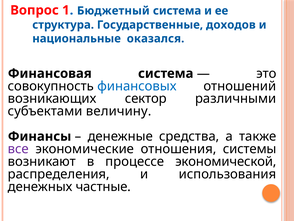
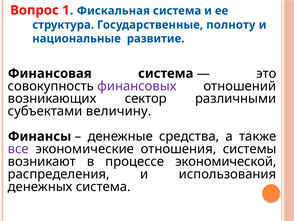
Бюджетный: Бюджетный -> Фискальная
доходов: доходов -> полноту
оказался: оказался -> развитие
финансовых colour: blue -> purple
денежных частные: частные -> система
